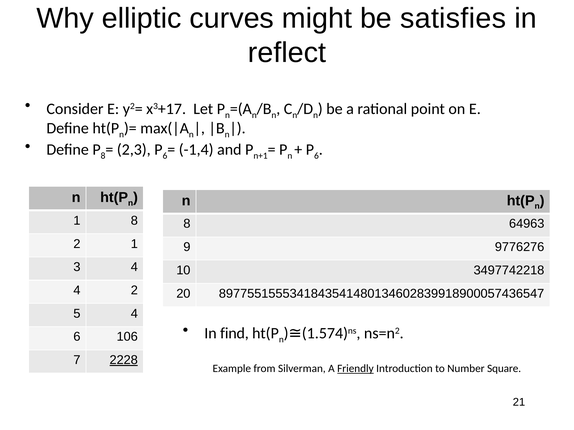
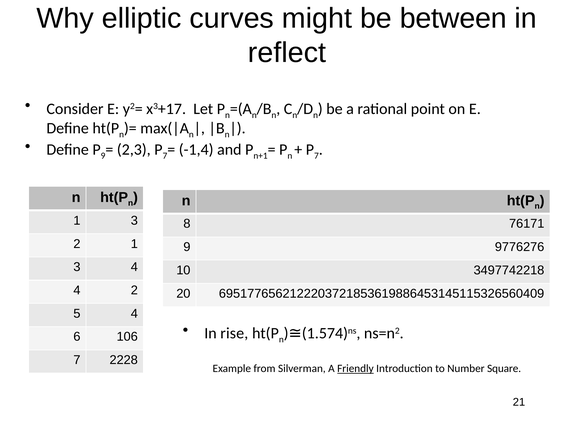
satisfies: satisfies -> between
8 at (103, 156): 8 -> 9
6 at (165, 156): 6 -> 7
6 at (316, 156): 6 -> 7
8 at (134, 221): 8 -> 3
64963: 64963 -> 76171
8977551555341843541480134602839918900057436547: 8977551555341843541480134602839918900057436547 -> 6951776562122203721853619886453145115326560409
find: find -> rise
2228 underline: present -> none
